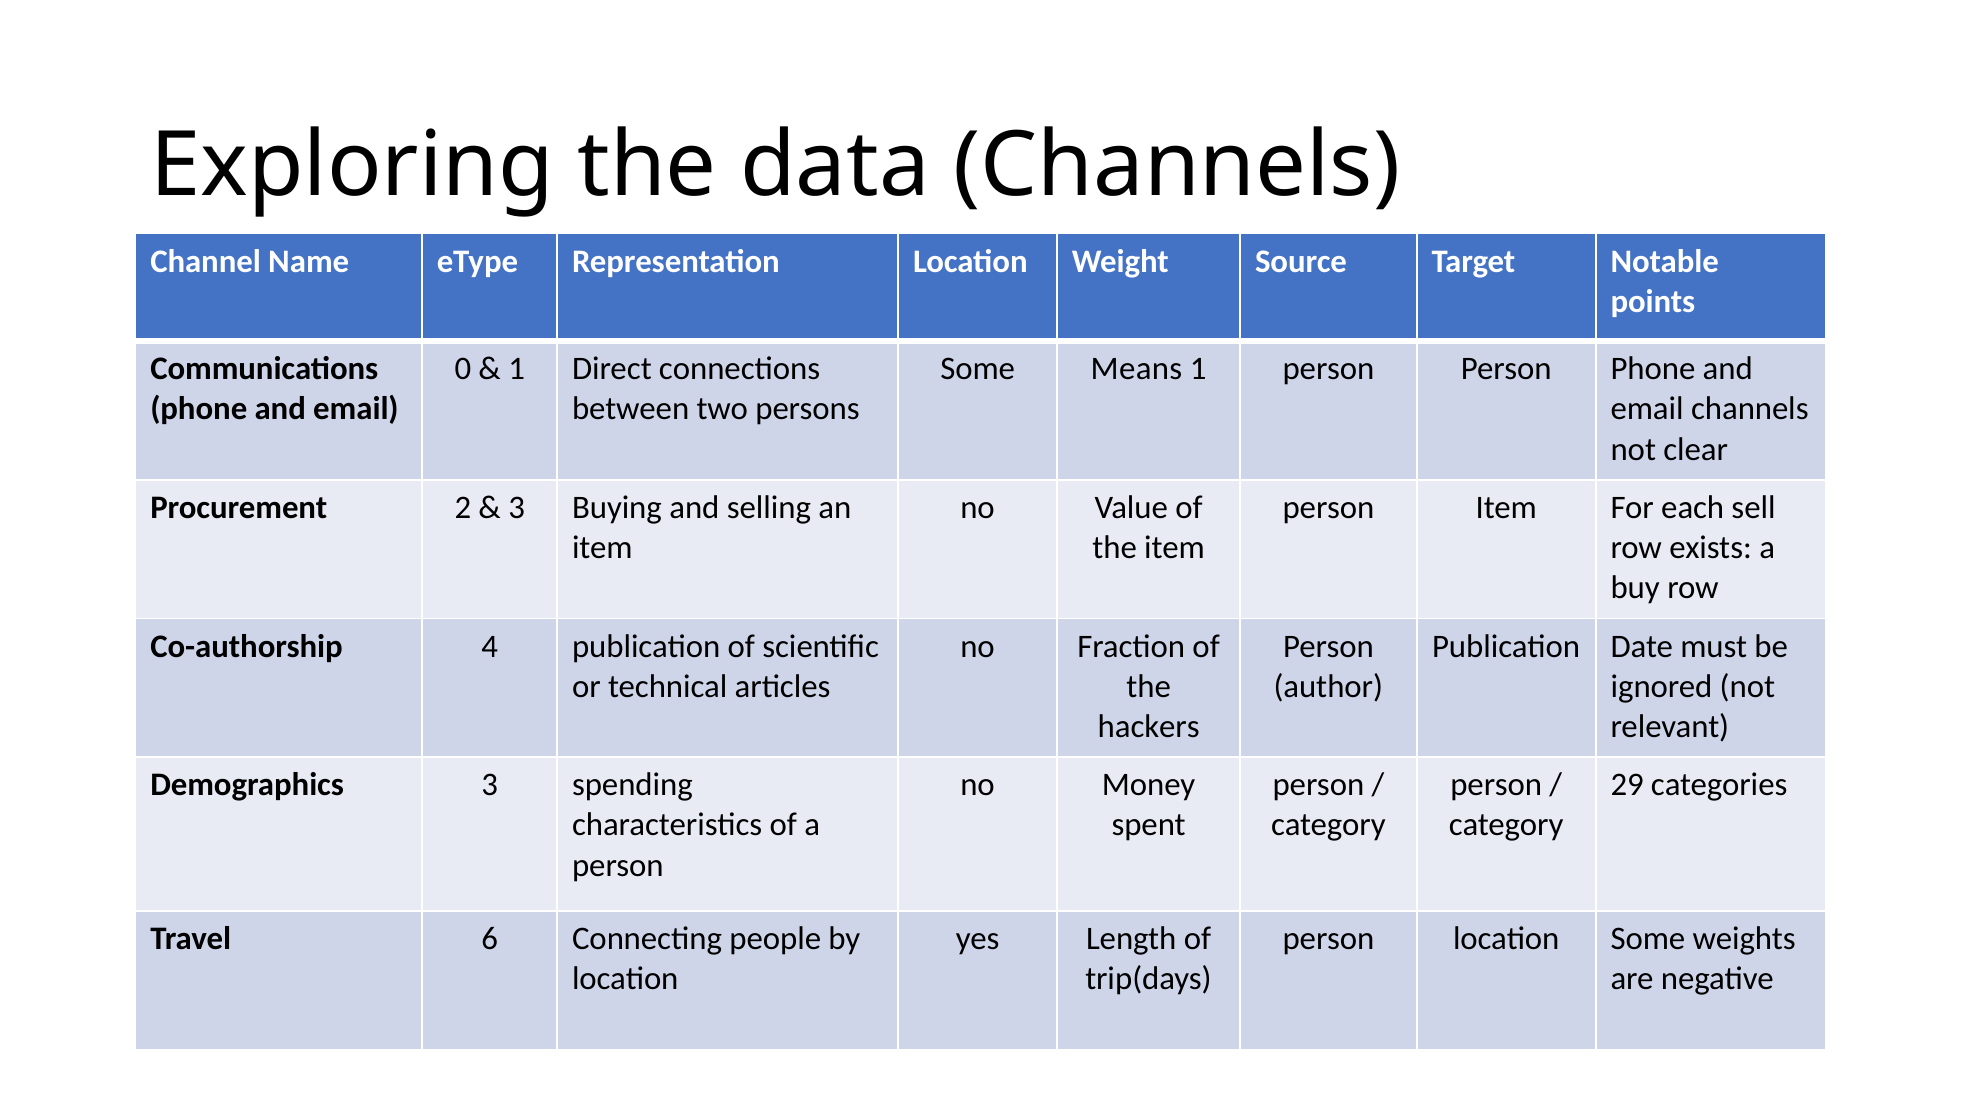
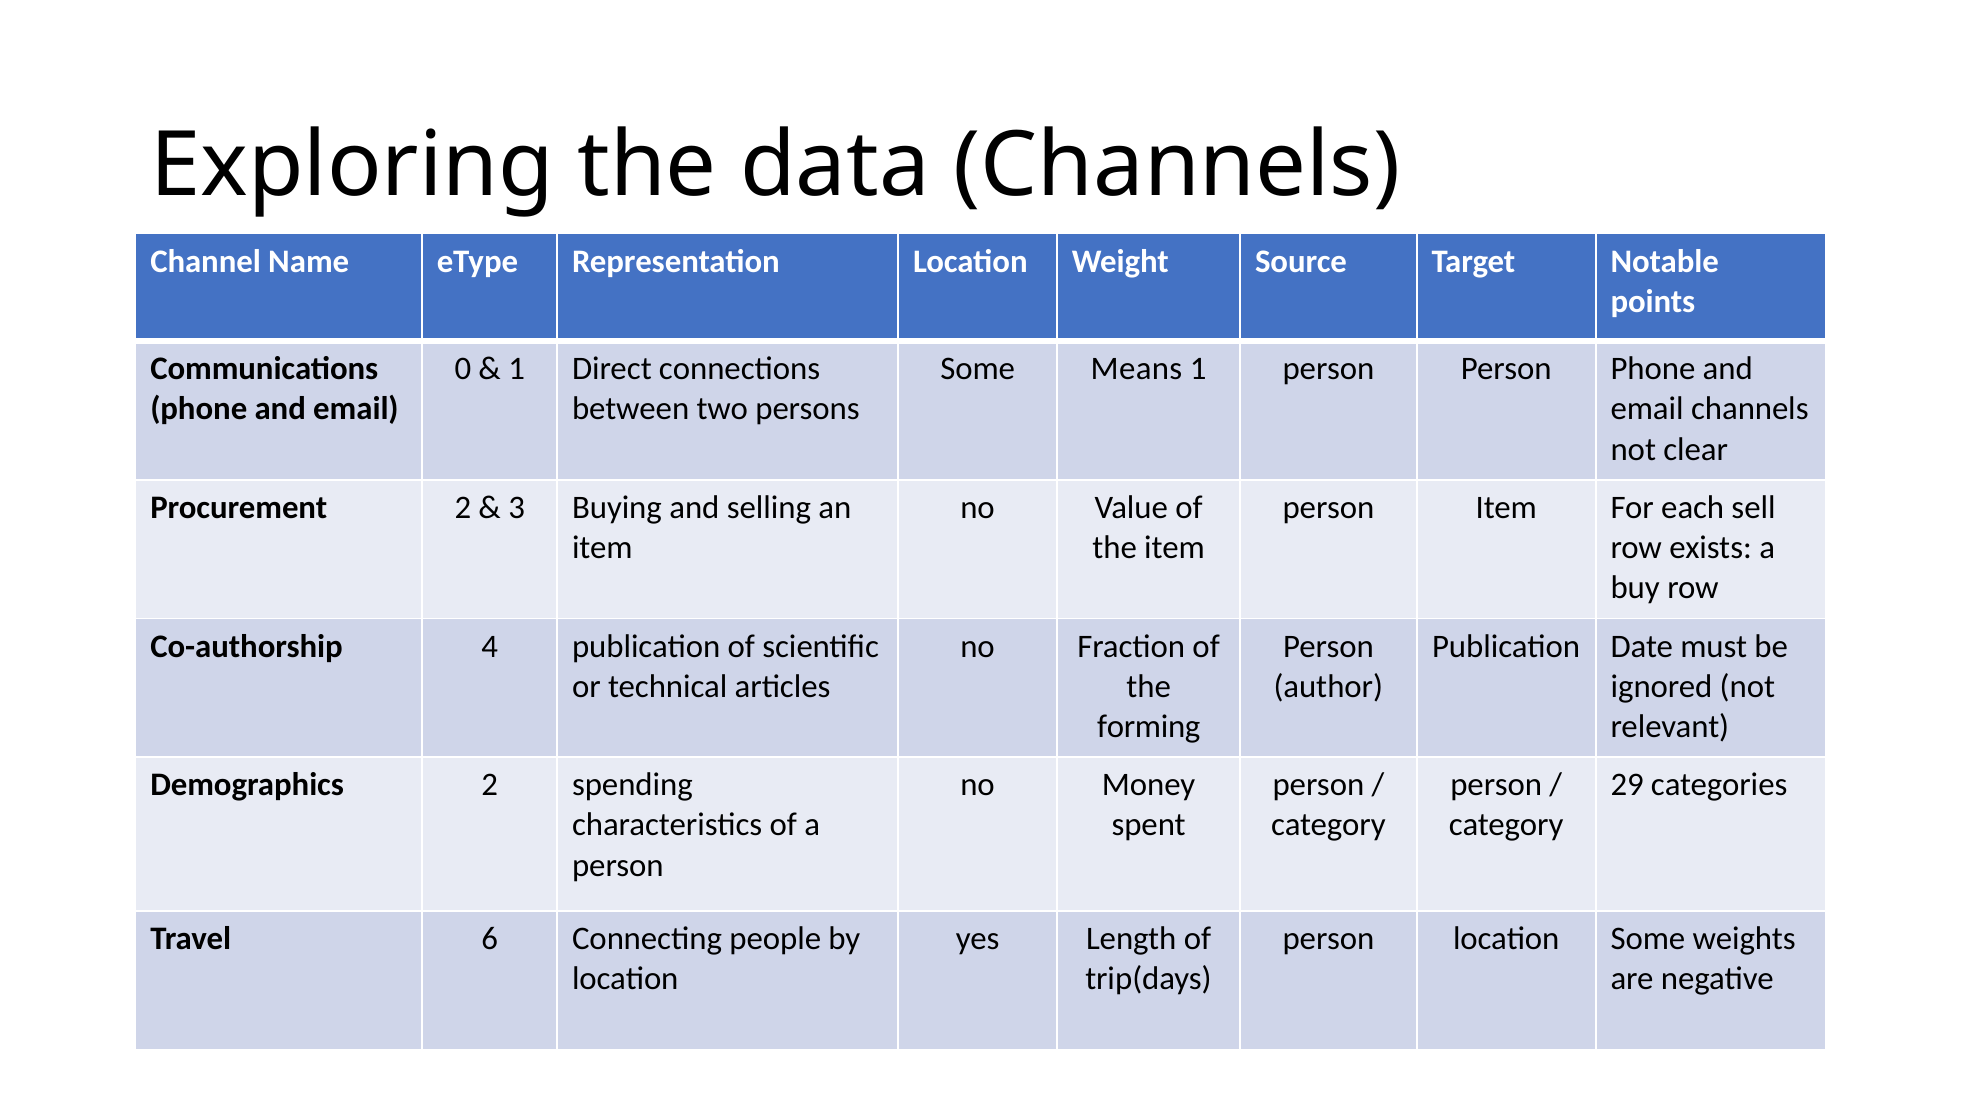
hackers: hackers -> forming
Demographics 3: 3 -> 2
